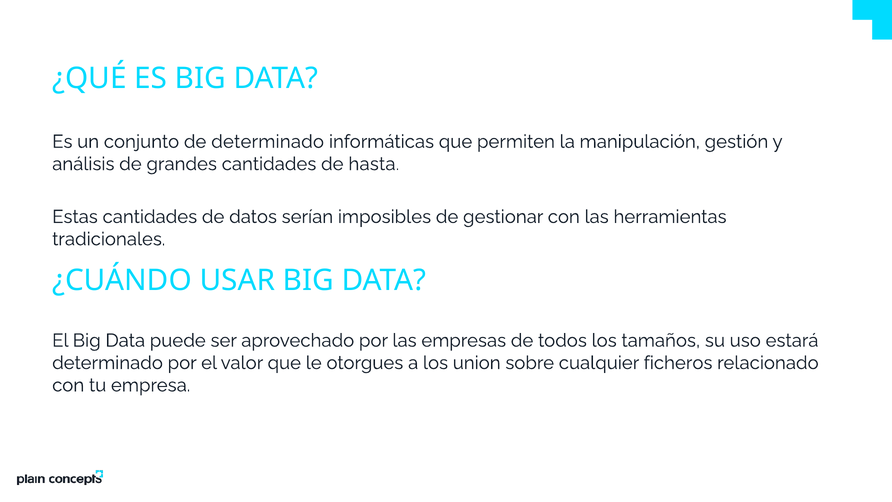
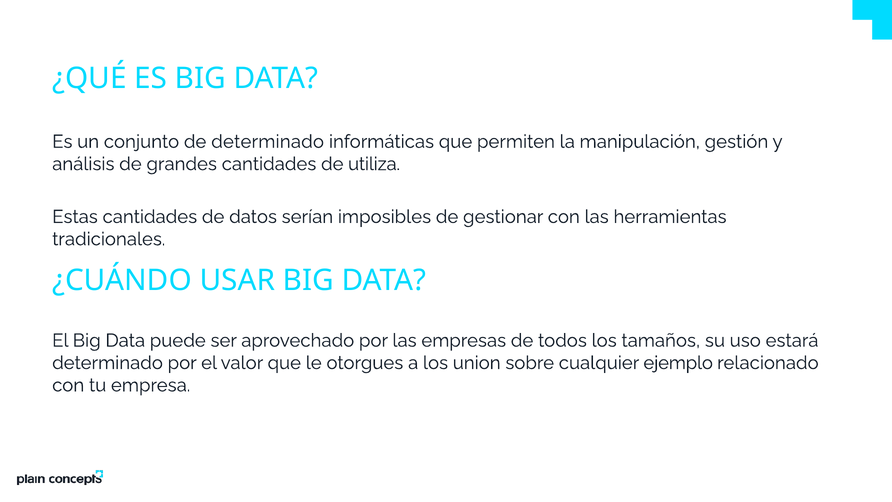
hasta: hasta -> utiliza
ficheros: ficheros -> ejemplo
